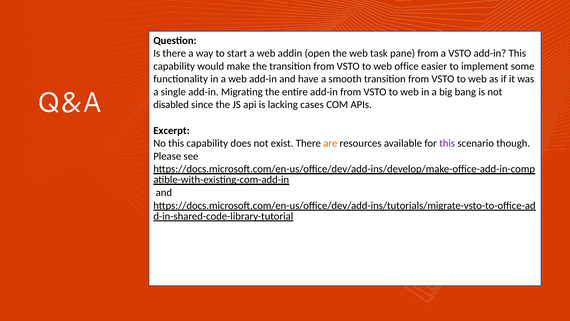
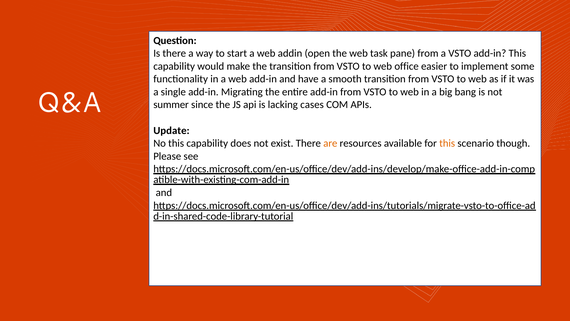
disabled: disabled -> summer
Excerpt: Excerpt -> Update
this at (447, 143) colour: purple -> orange
